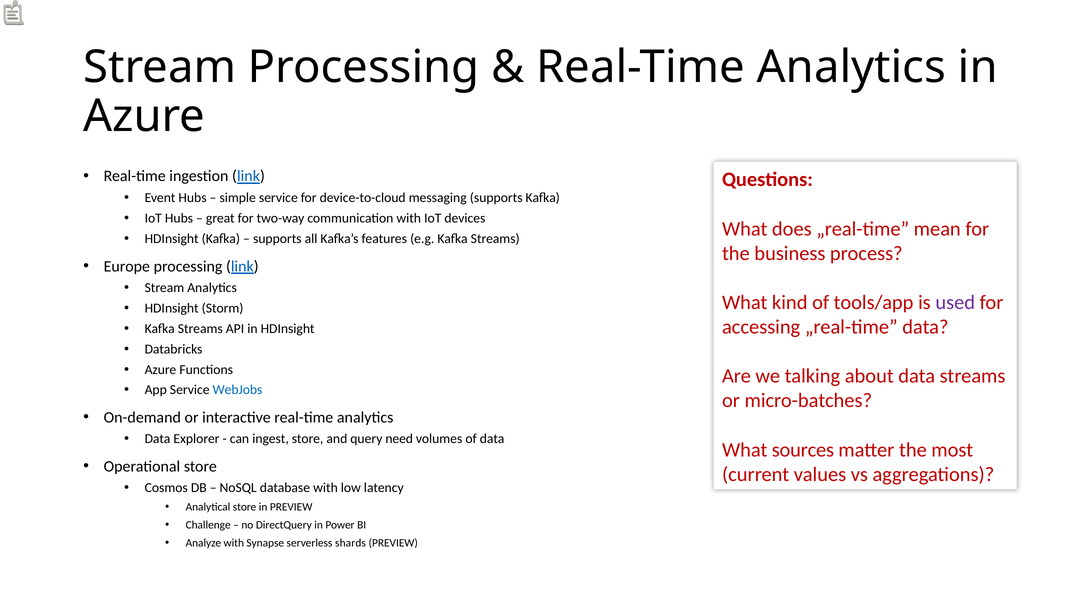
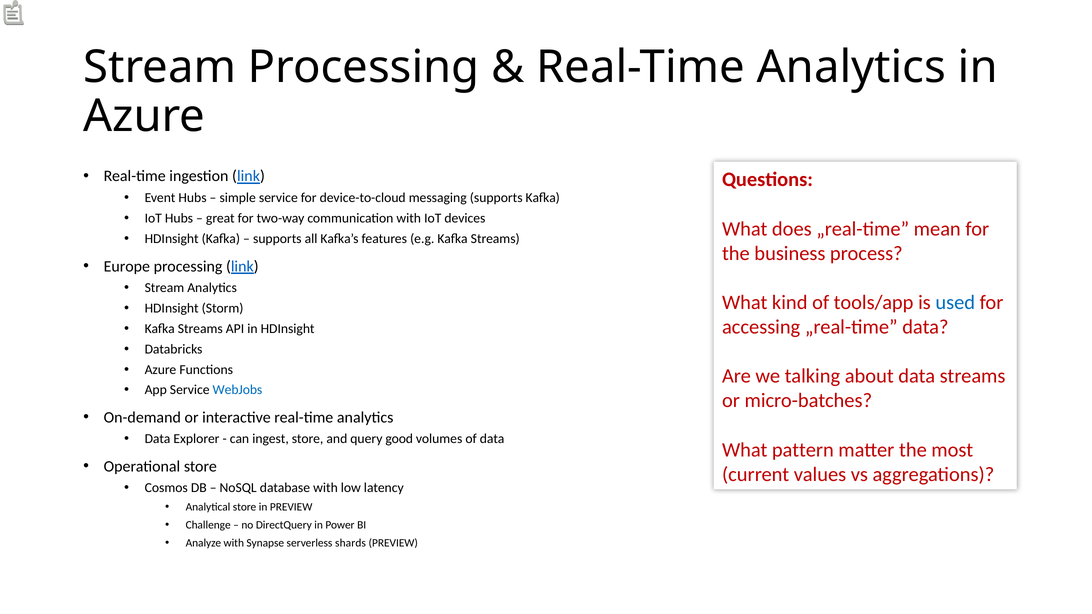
used colour: purple -> blue
need: need -> good
sources: sources -> pattern
